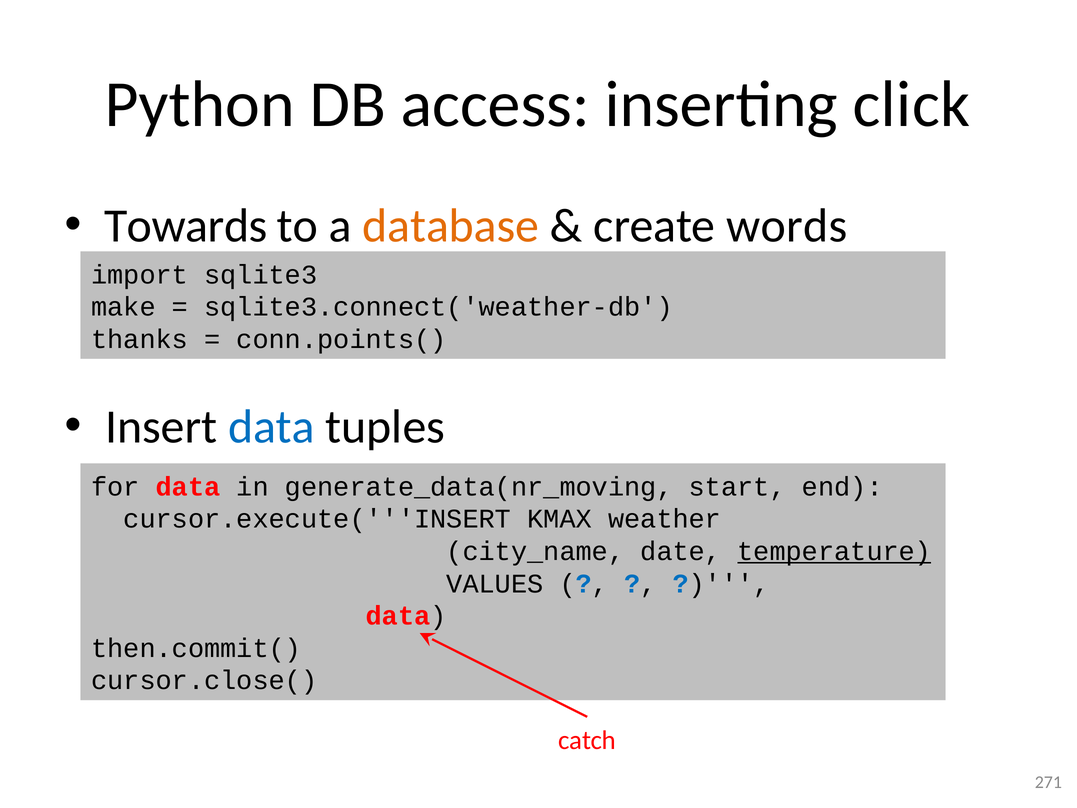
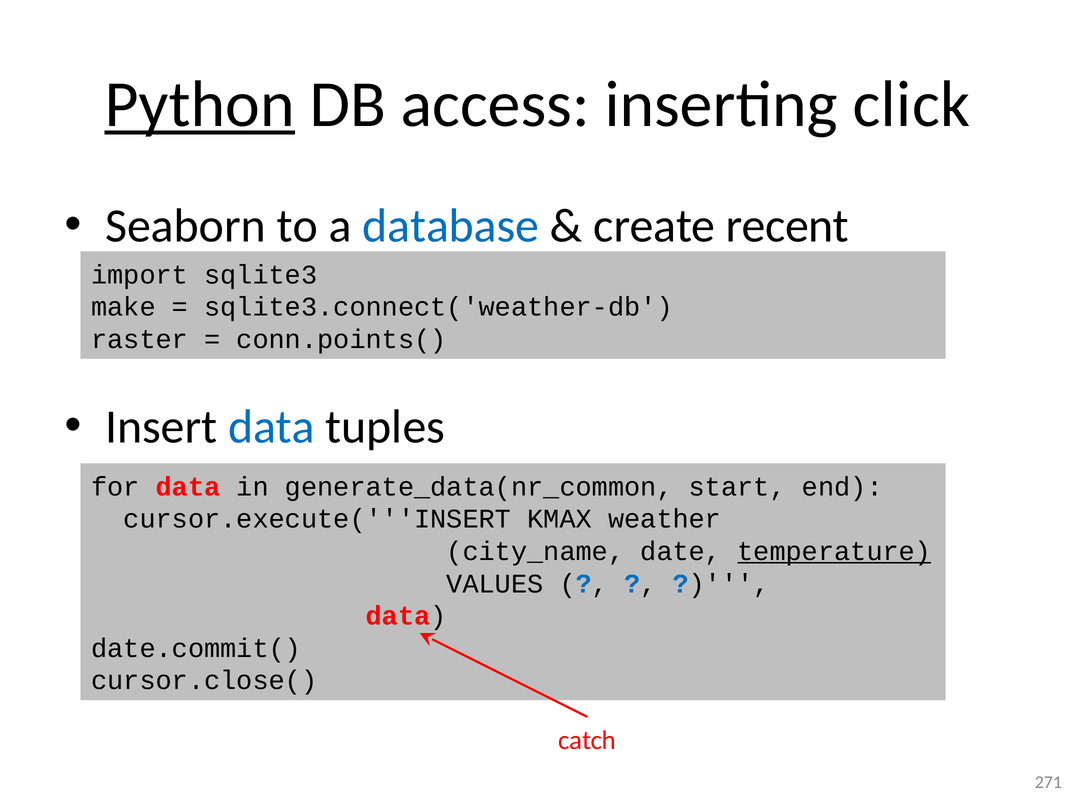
Python underline: none -> present
Towards: Towards -> Seaborn
database colour: orange -> blue
words: words -> recent
thanks: thanks -> raster
generate_data(nr_moving: generate_data(nr_moving -> generate_data(nr_common
then.commit(: then.commit( -> date.commit(
